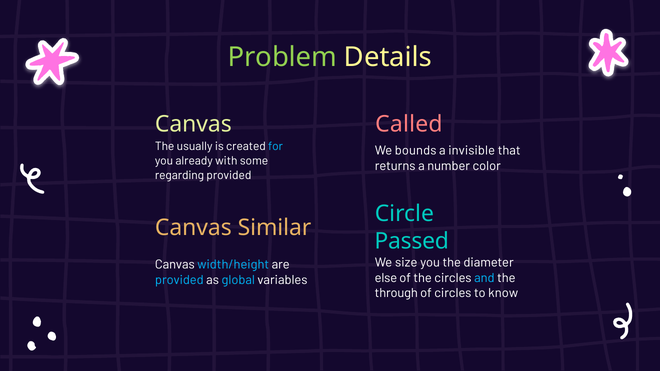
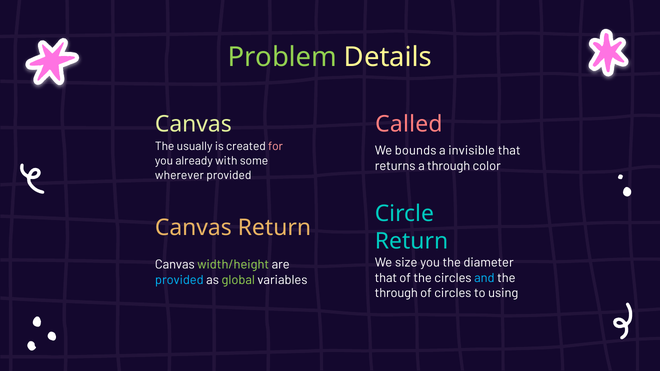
for colour: light blue -> pink
a number: number -> through
regarding: regarding -> wherever
Canvas Similar: Similar -> Return
Passed at (412, 241): Passed -> Return
width/height colour: light blue -> light green
else at (386, 278): else -> that
global colour: light blue -> light green
know: know -> using
